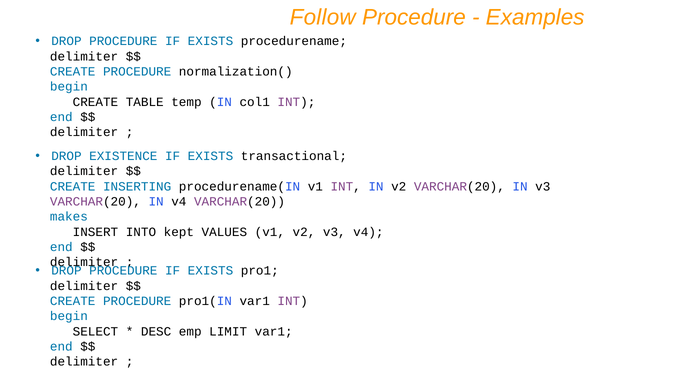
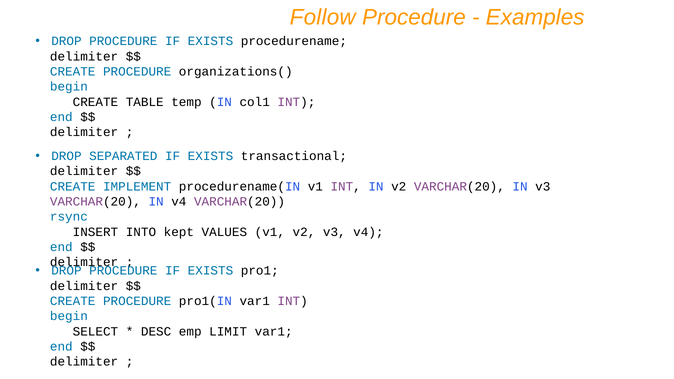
normalization(: normalization( -> organizations(
EXISTENCE: EXISTENCE -> SEPARATED
INSERTING: INSERTING -> IMPLEMENT
makes: makes -> rsync
